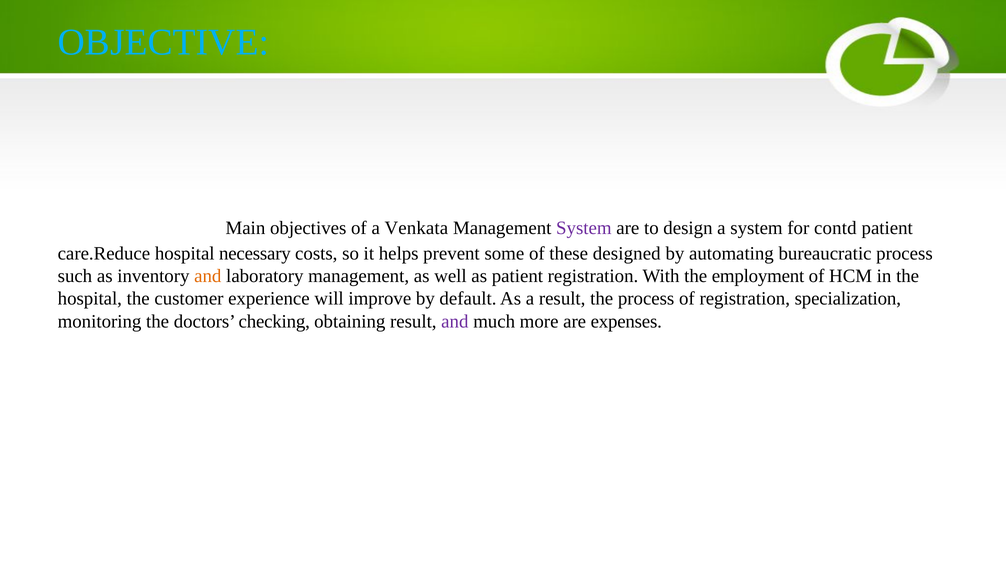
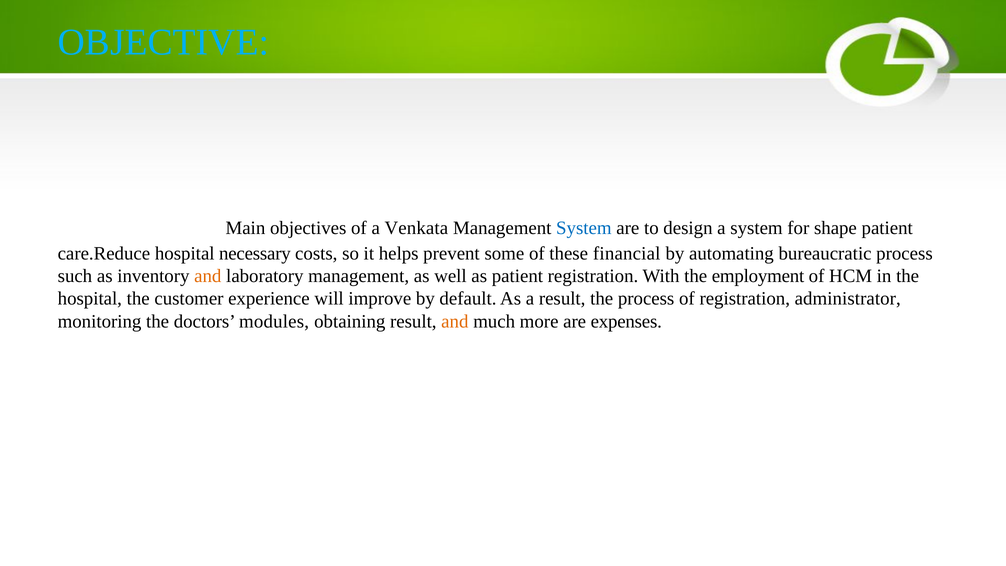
System at (584, 228) colour: purple -> blue
contd: contd -> shape
designed: designed -> financial
specialization: specialization -> administrator
checking: checking -> modules
and at (455, 321) colour: purple -> orange
